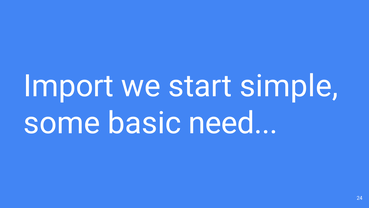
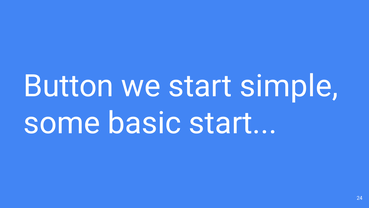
Import: Import -> Button
basic need: need -> start
